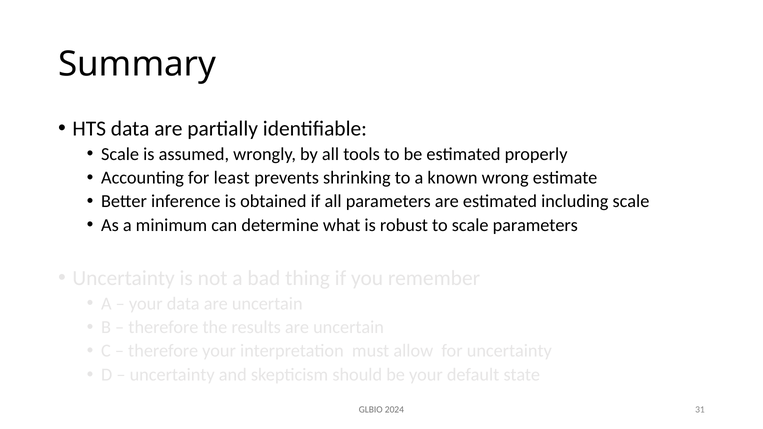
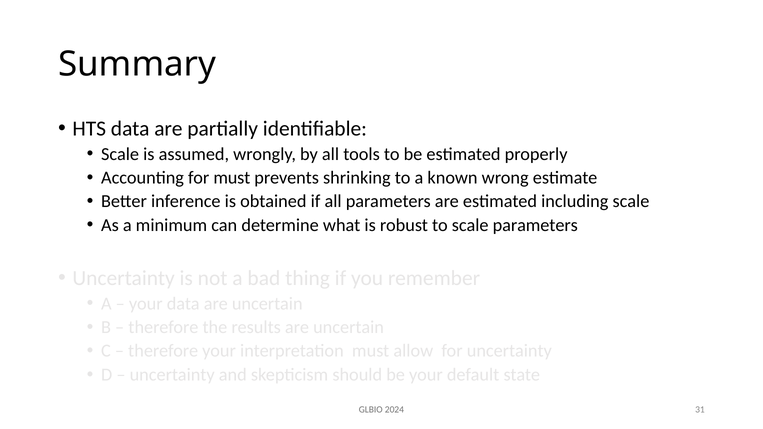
for least: least -> must
